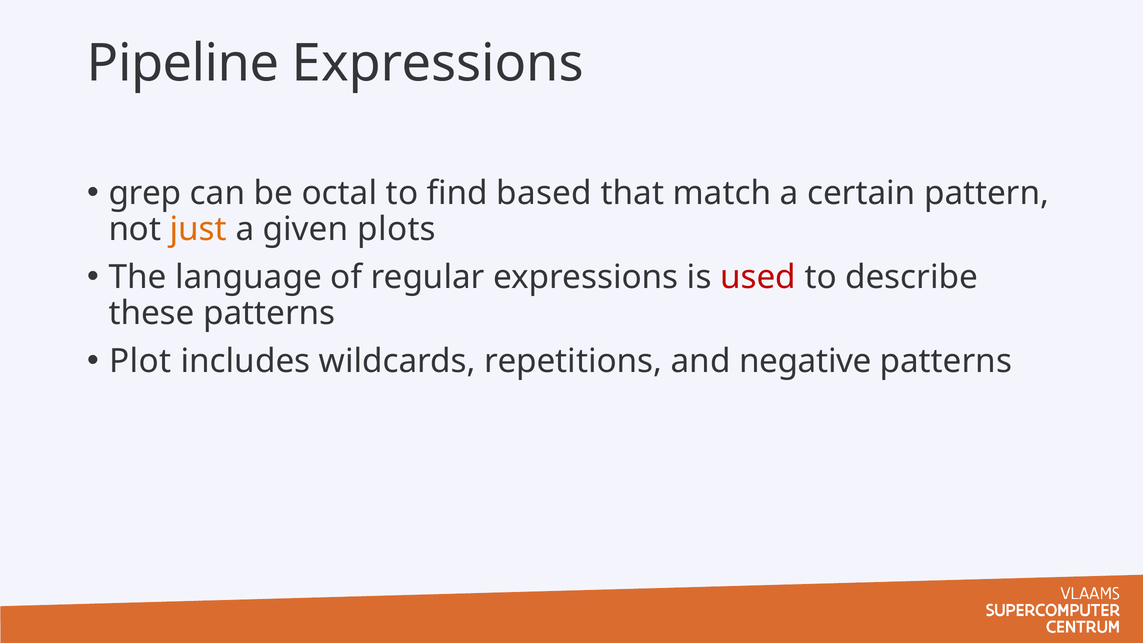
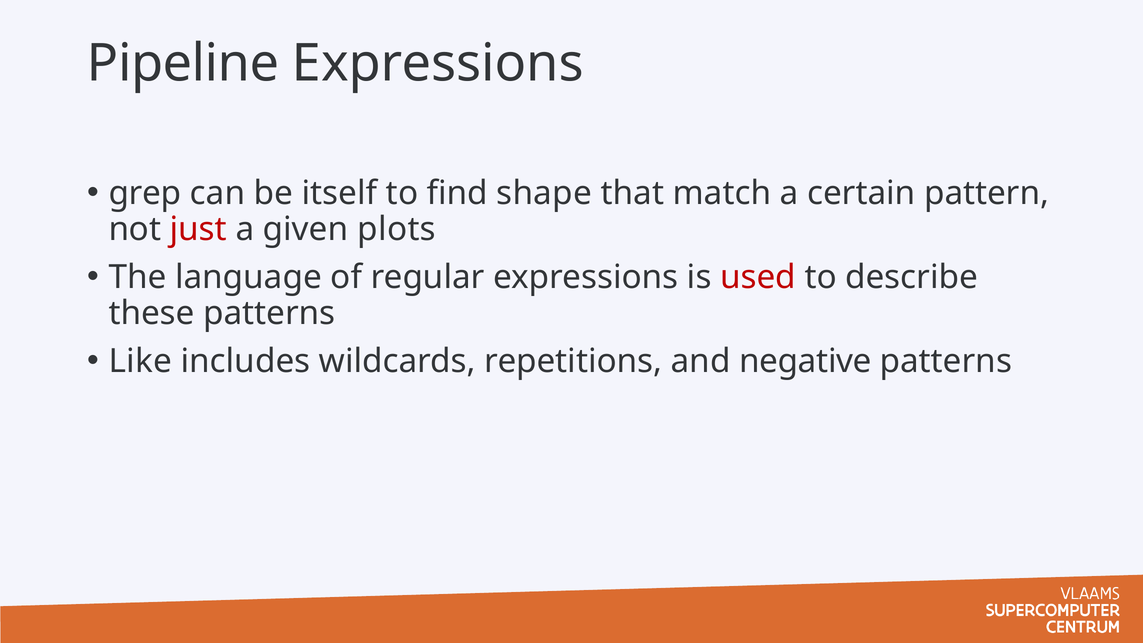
octal: octal -> itself
based: based -> shape
just colour: orange -> red
Plot: Plot -> Like
